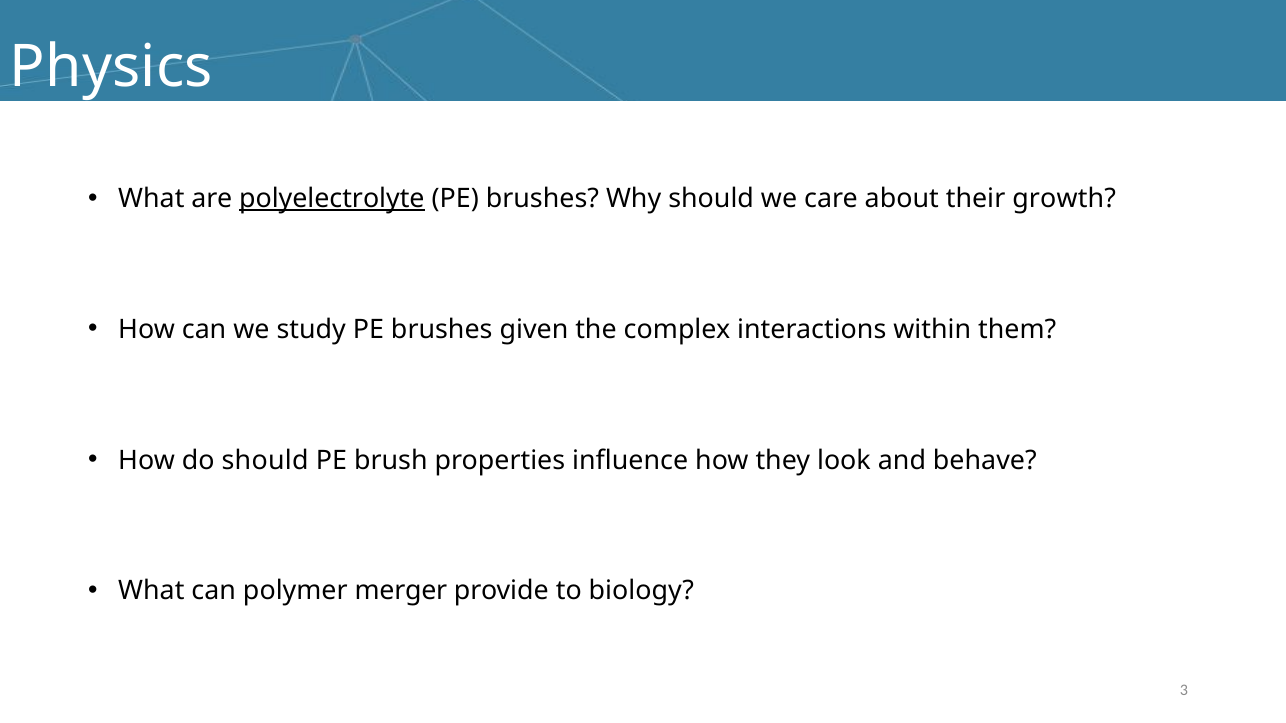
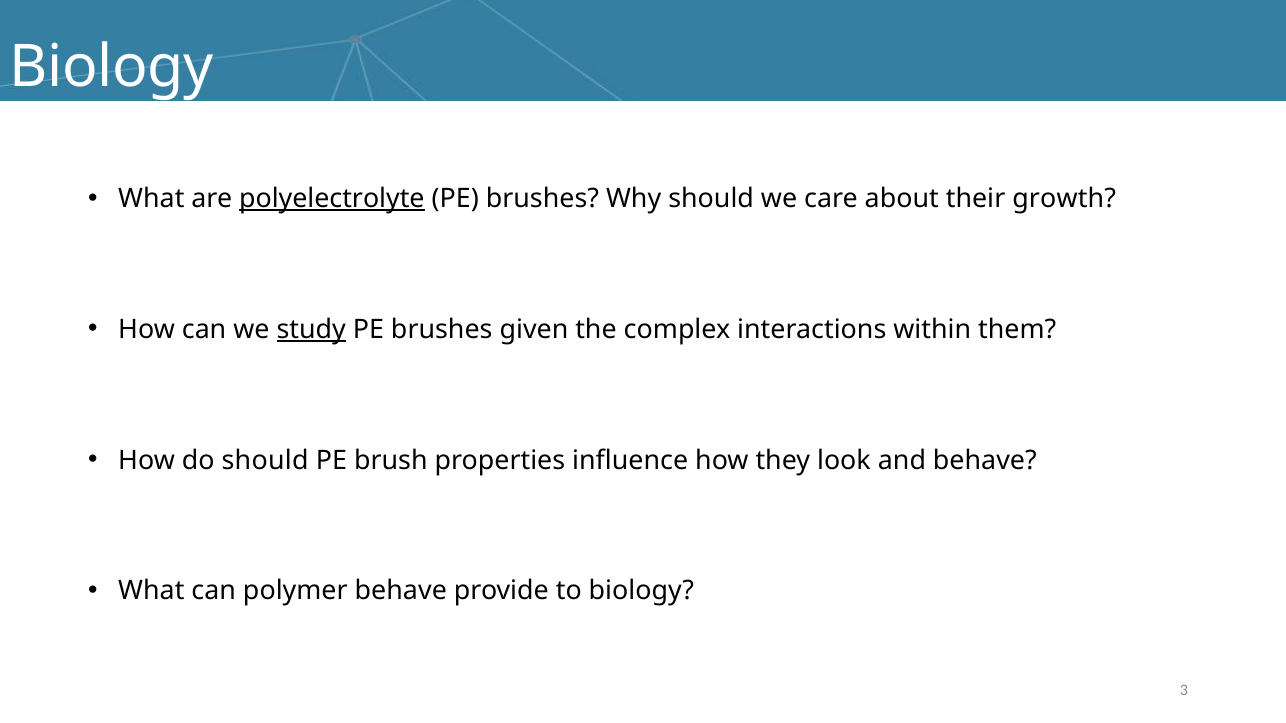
Physics at (111, 67): Physics -> Biology
study underline: none -> present
polymer merger: merger -> behave
